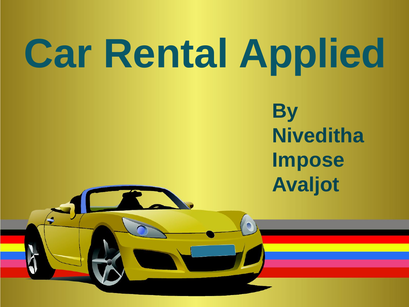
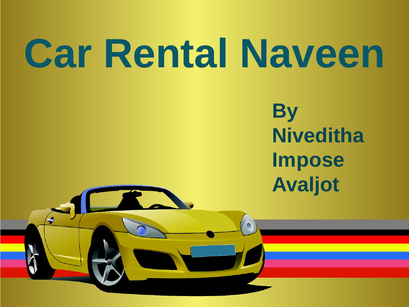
Applied: Applied -> Naveen
